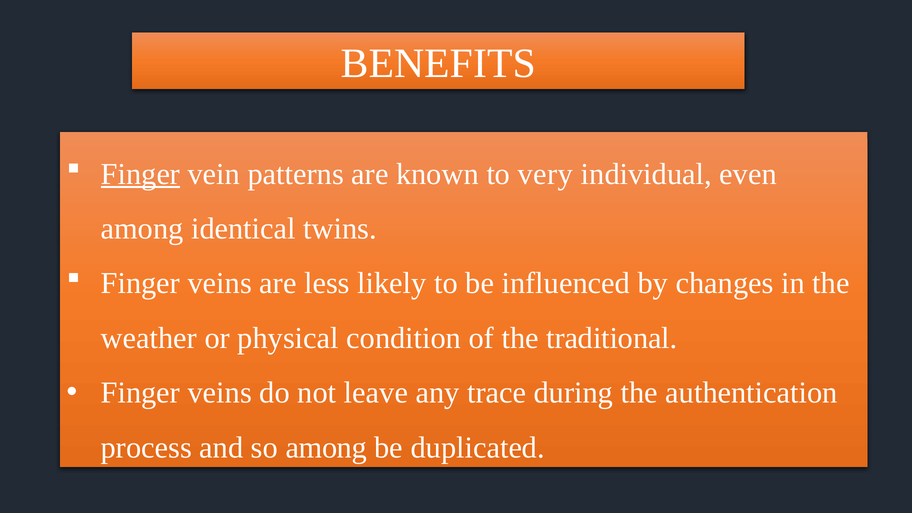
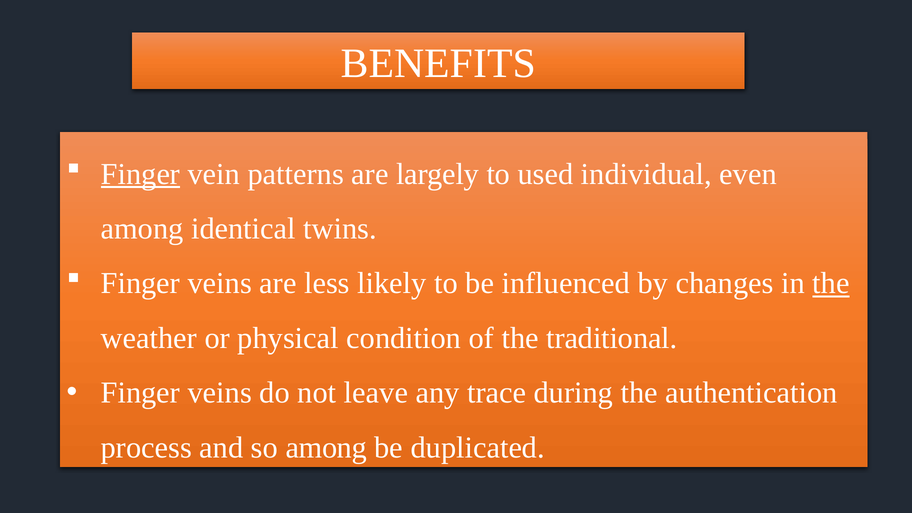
known: known -> largely
very: very -> used
the at (831, 283) underline: none -> present
